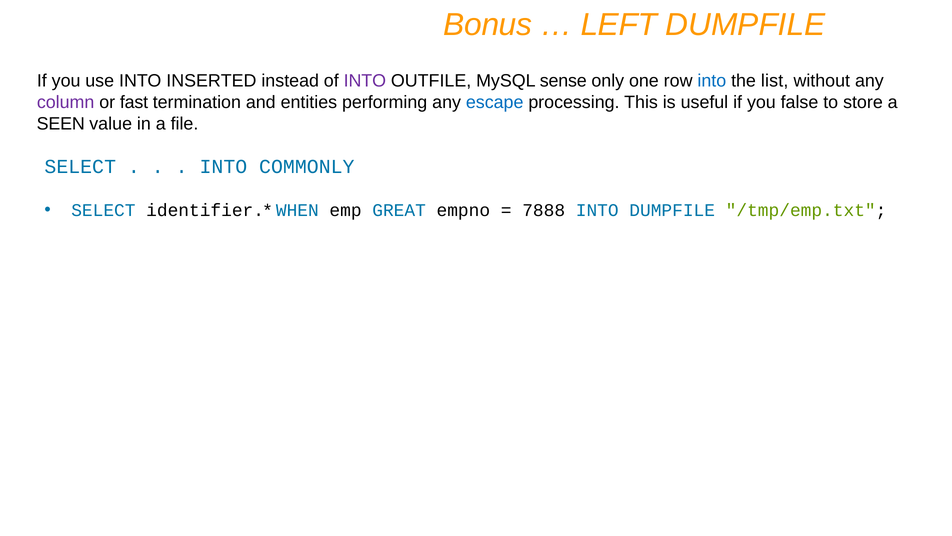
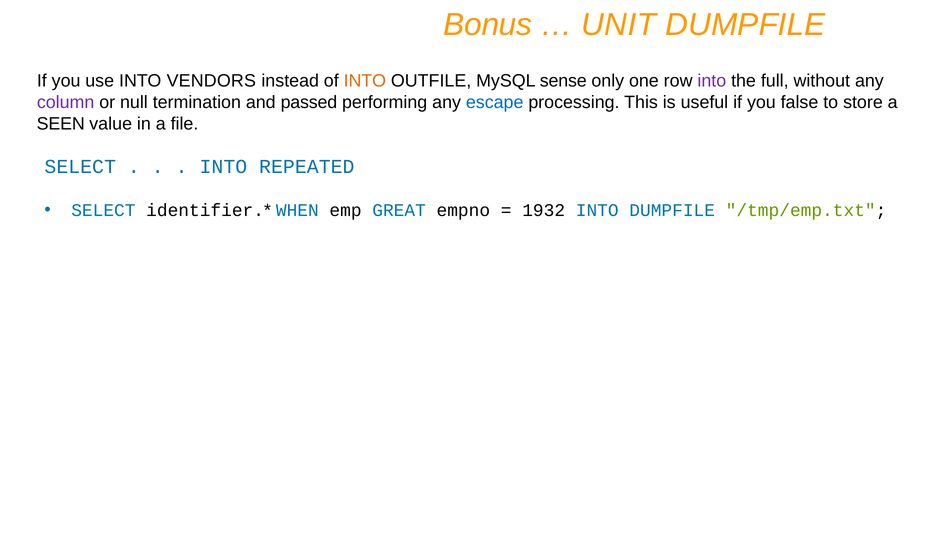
LEFT: LEFT -> UNIT
INSERTED: INSERTED -> VENDORS
INTO at (365, 81) colour: purple -> orange
into at (712, 81) colour: blue -> purple
list: list -> full
fast: fast -> null
entities: entities -> passed
COMMONLY: COMMONLY -> REPEATED
7888: 7888 -> 1932
